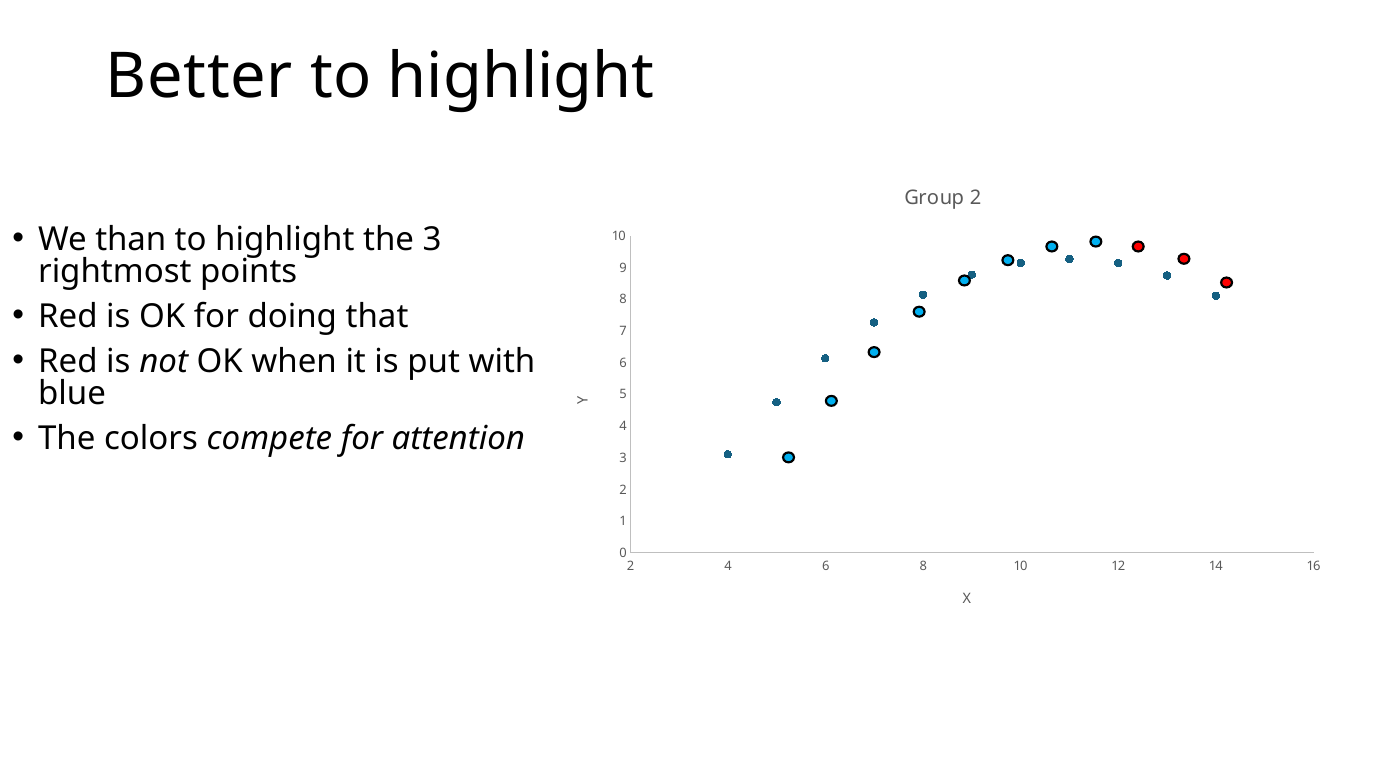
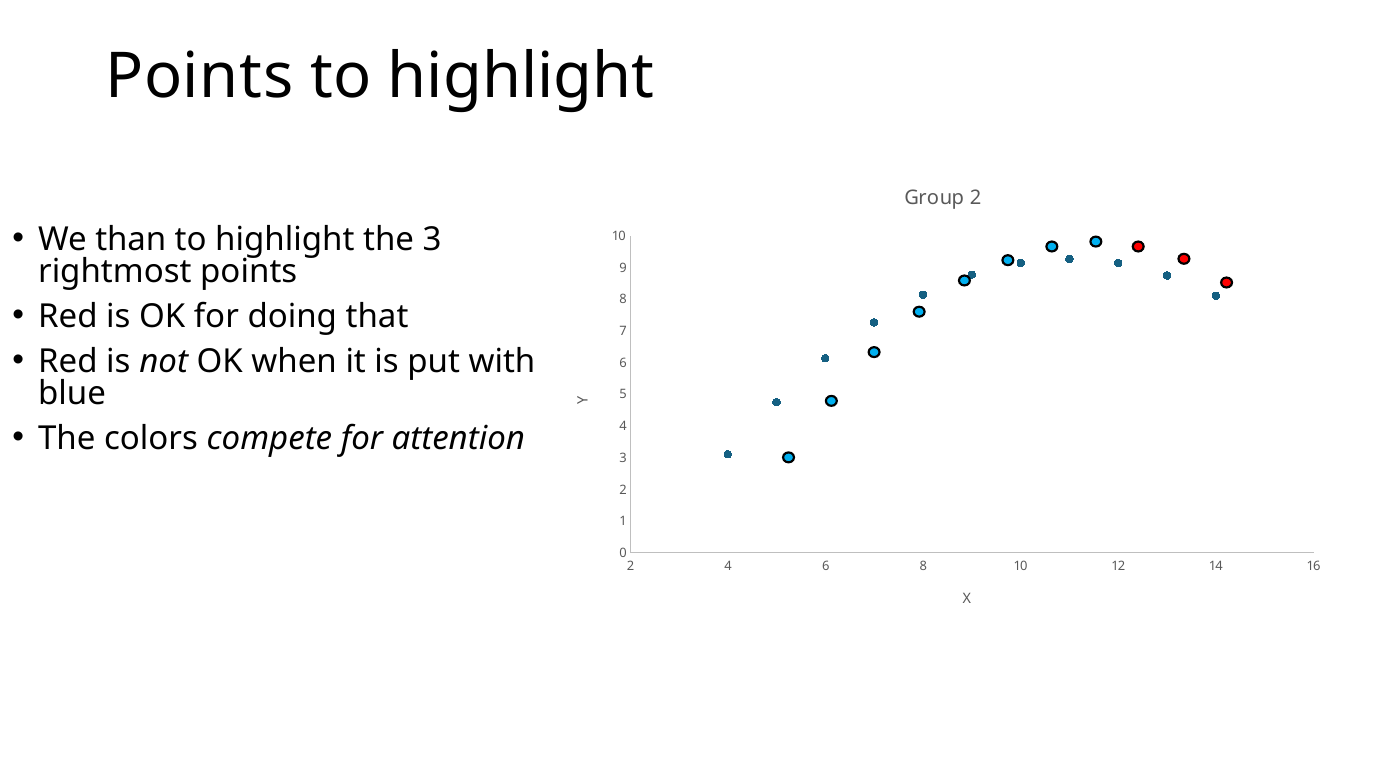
Better at (199, 76): Better -> Points
